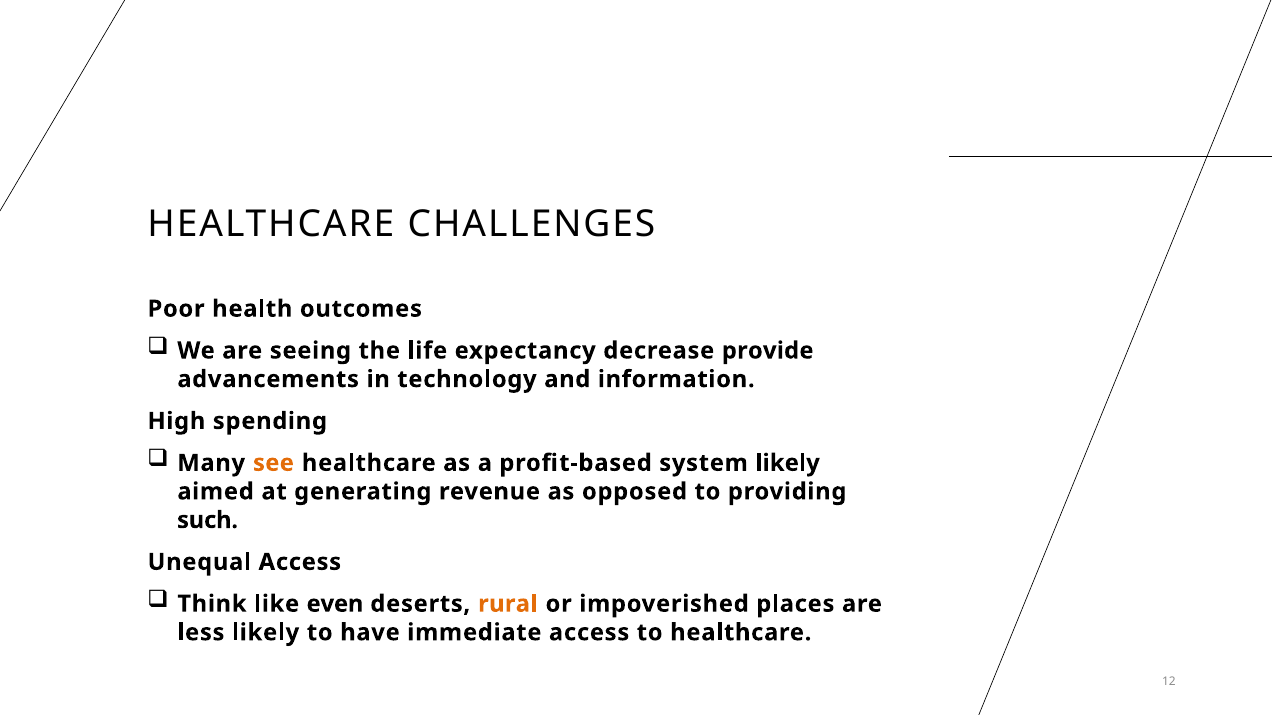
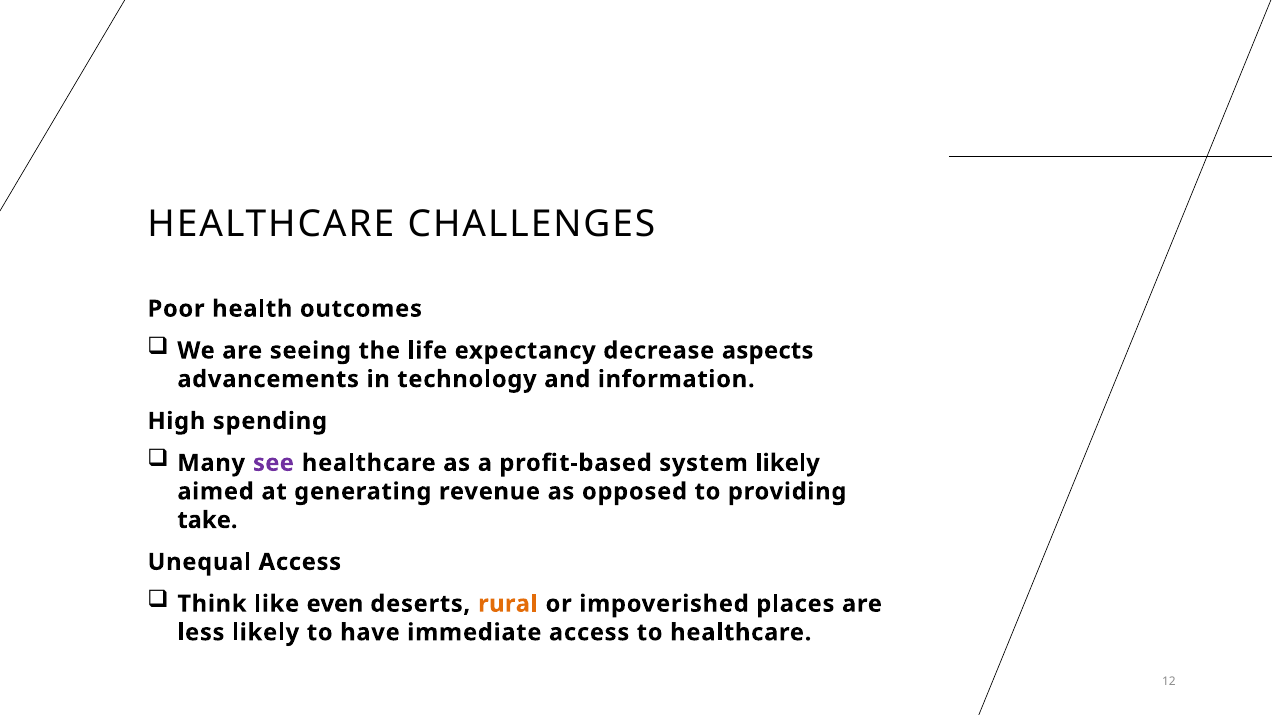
provide: provide -> aspects
see colour: orange -> purple
such: such -> take
